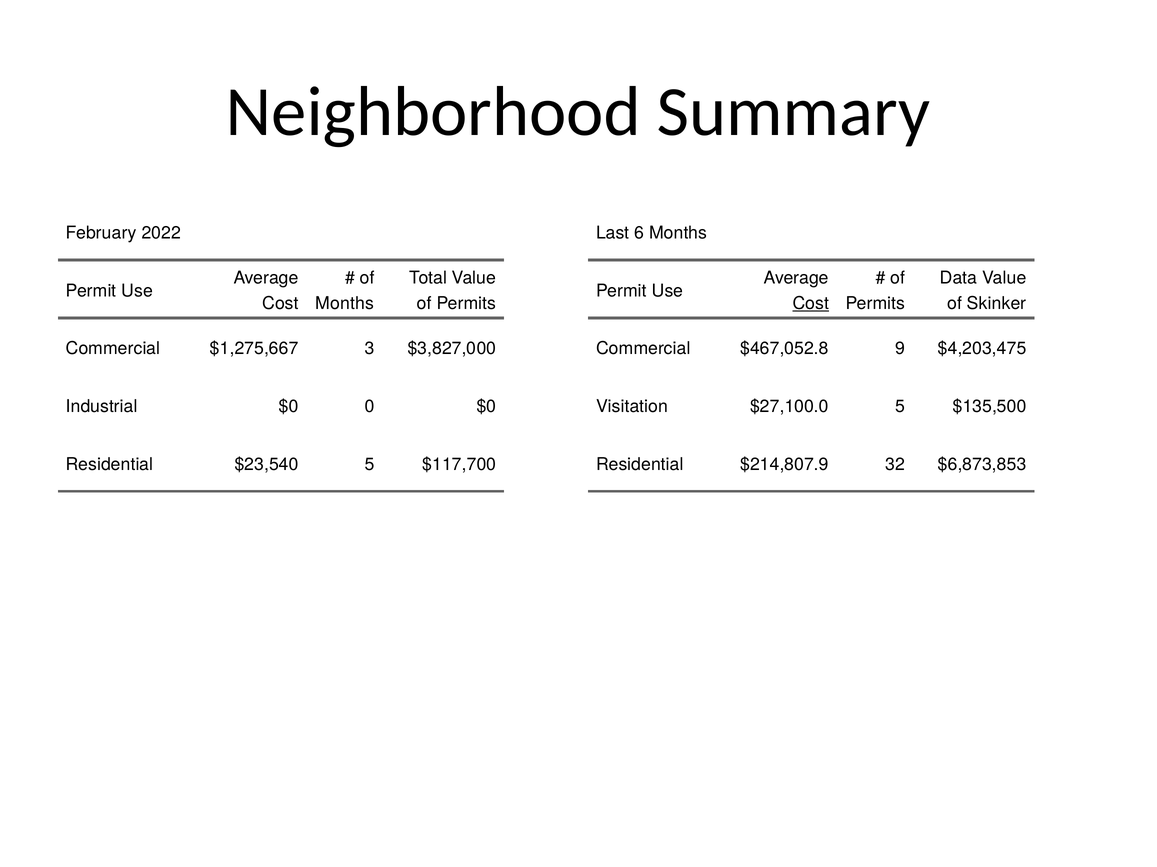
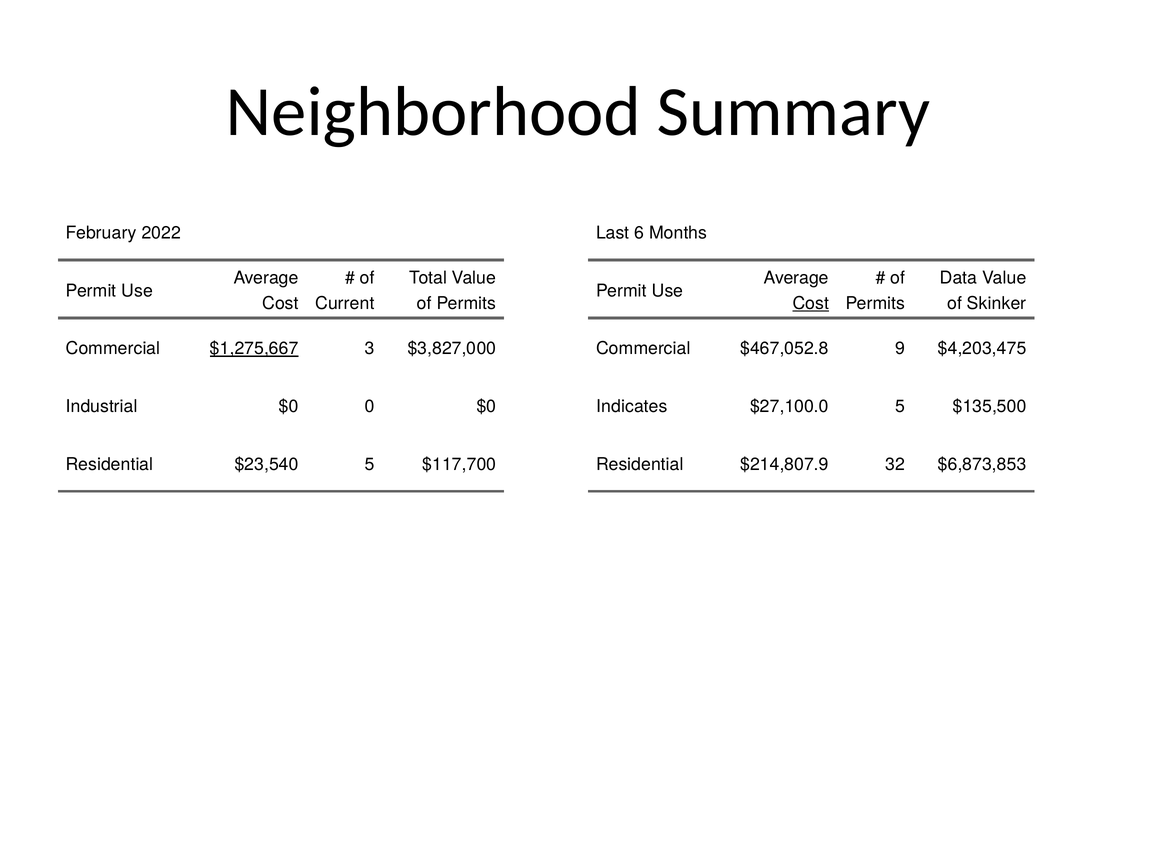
Months at (345, 304): Months -> Current
$1,275,667 underline: none -> present
Visitation: Visitation -> Indicates
